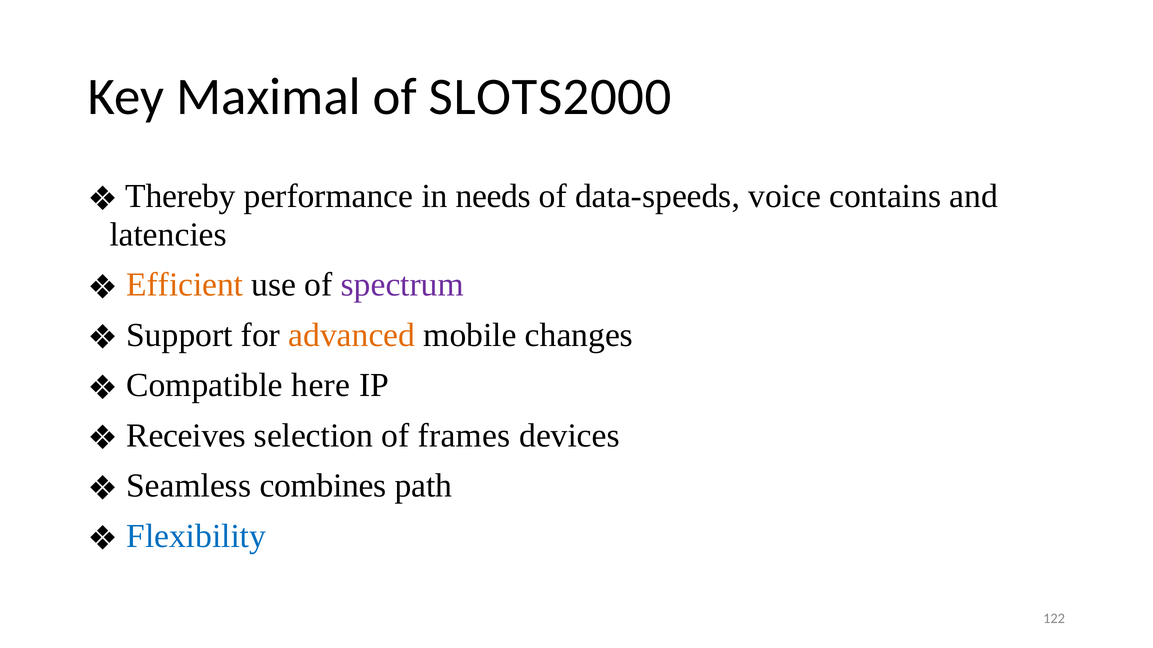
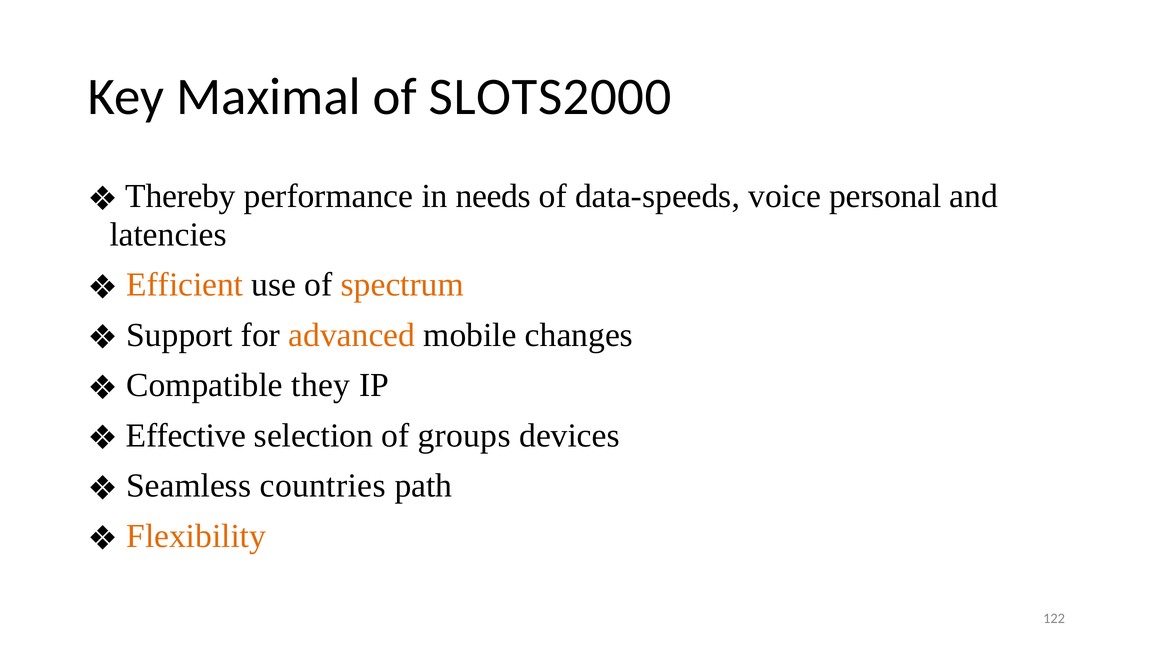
contains: contains -> personal
spectrum colour: purple -> orange
here: here -> they
Receives: Receives -> Effective
frames: frames -> groups
combines: combines -> countries
Flexibility colour: blue -> orange
